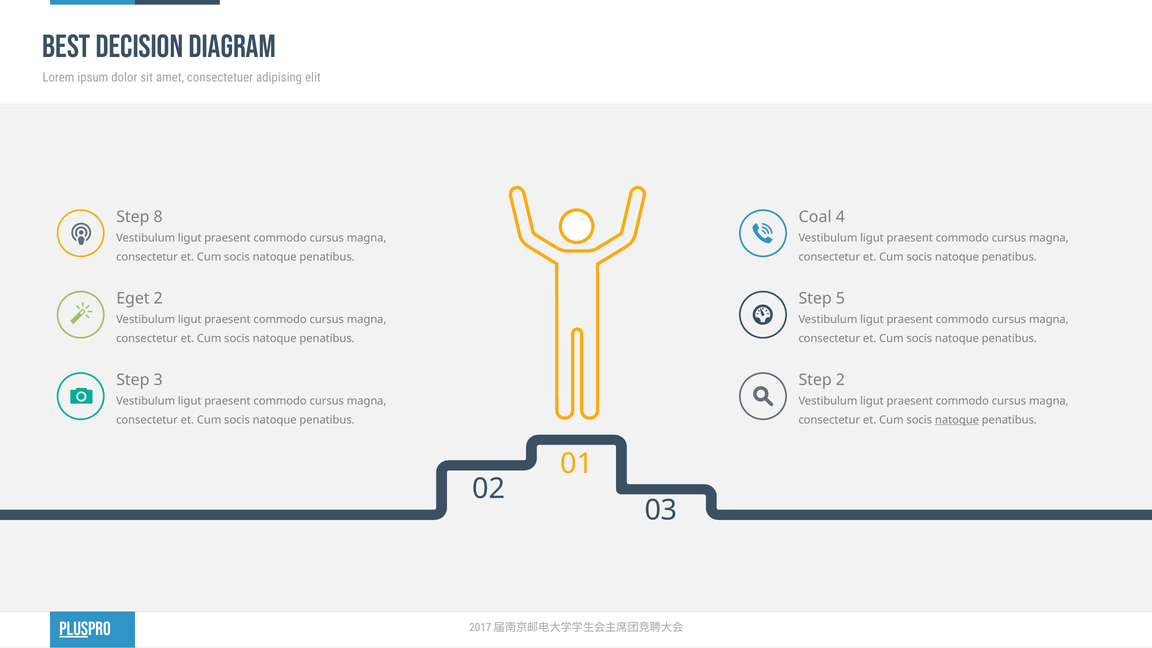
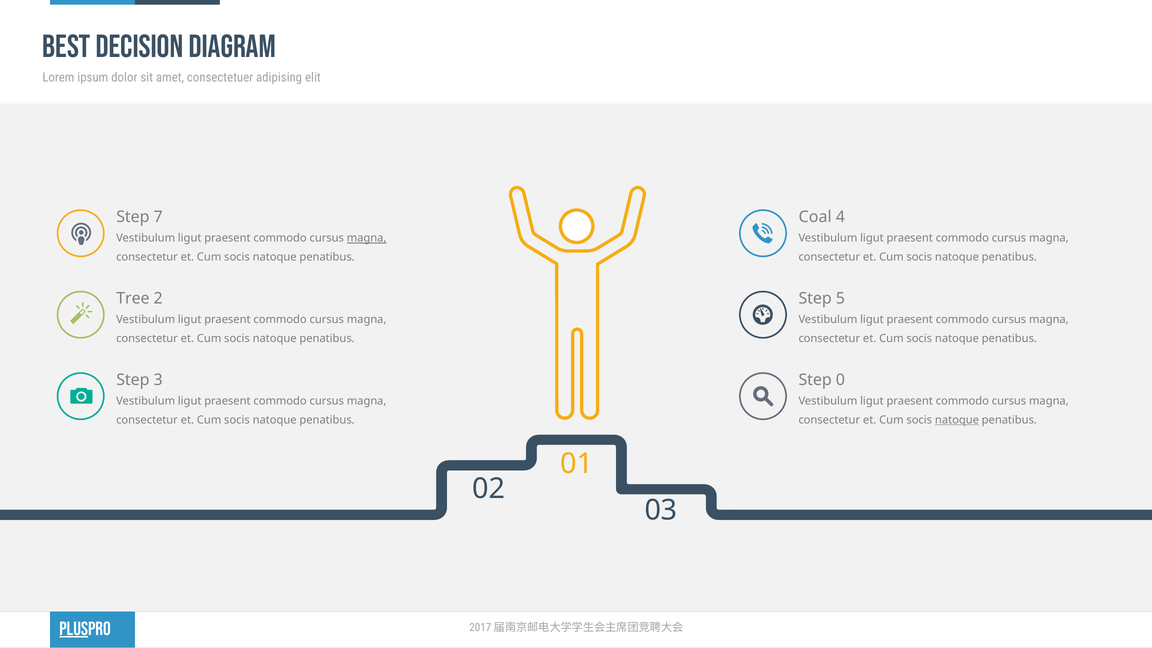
8: 8 -> 7
magna at (367, 238) underline: none -> present
Eget: Eget -> Tree
Step 2: 2 -> 0
